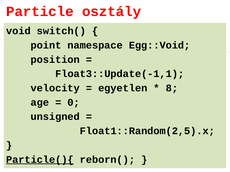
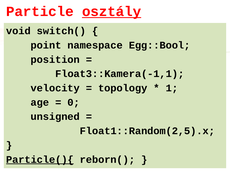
osztály underline: none -> present
Egg::Void: Egg::Void -> Egg::Bool
Float3::Update(-1,1: Float3::Update(-1,1 -> Float3::Kamera(-1,1
egyetlen: egyetlen -> topology
8: 8 -> 1
